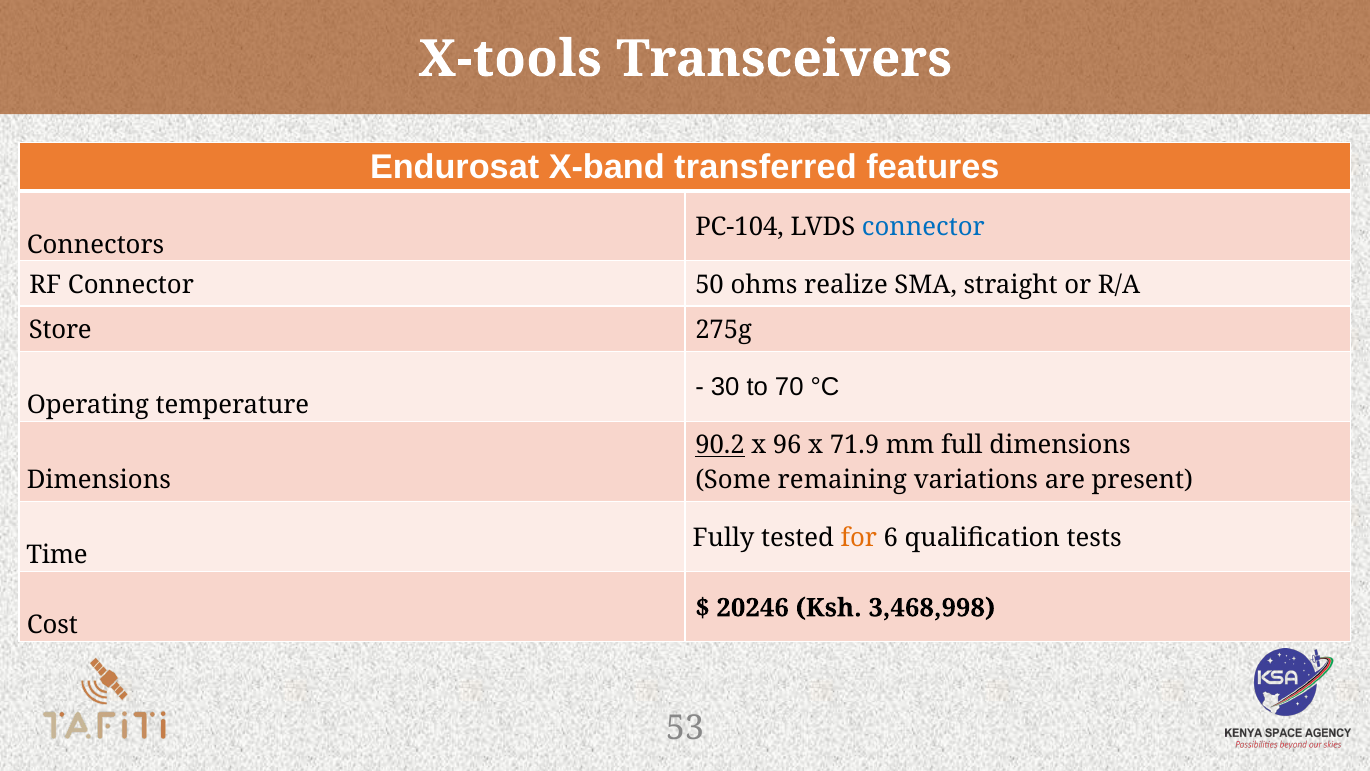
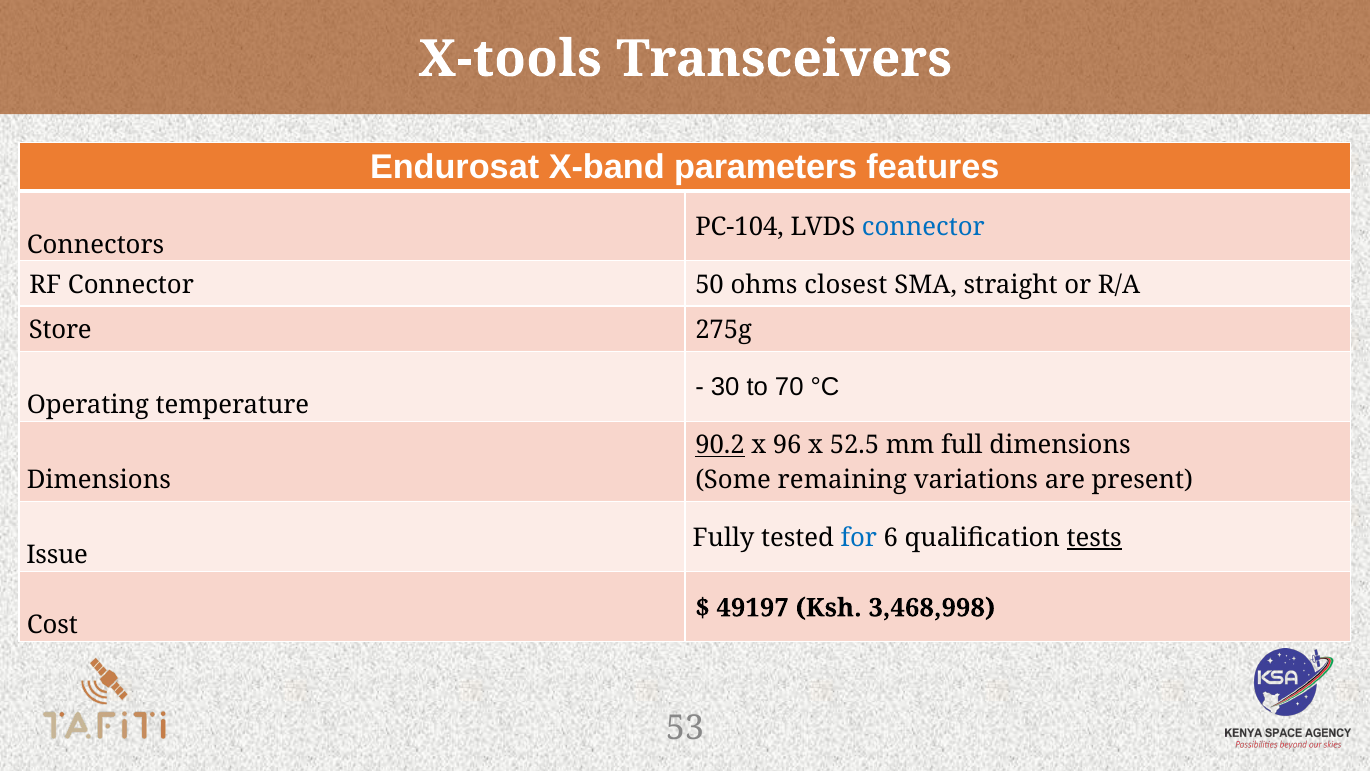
transferred: transferred -> parameters
realize: realize -> closest
71.9: 71.9 -> 52.5
for colour: orange -> blue
tests underline: none -> present
Time: Time -> Issue
20246: 20246 -> 49197
